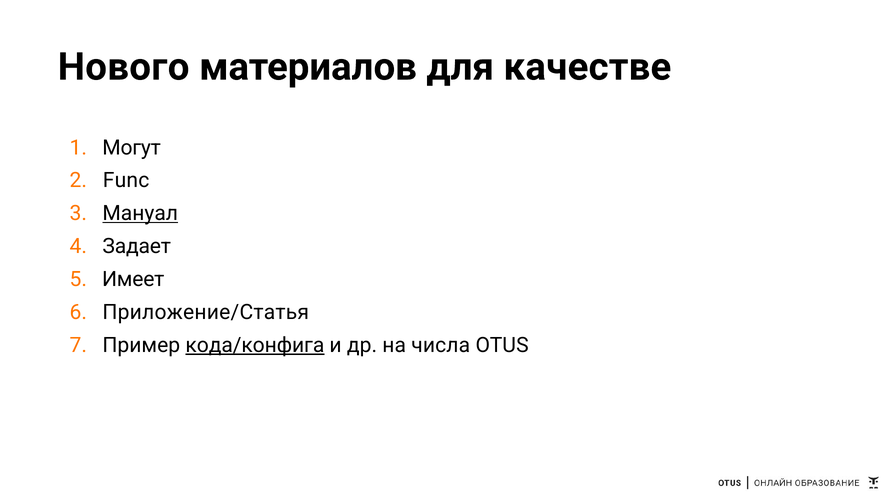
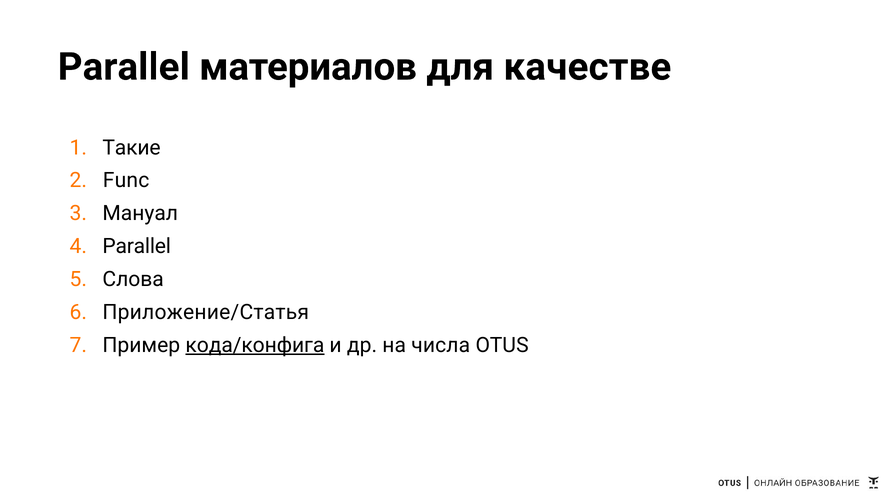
Нового at (124, 67): Нового -> Parallel
Могут: Могут -> Такие
Мануал underline: present -> none
Задает at (137, 246): Задает -> Parallel
Имеет: Имеет -> Слова
